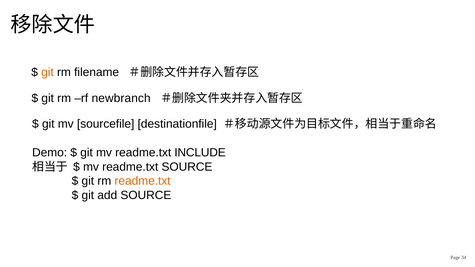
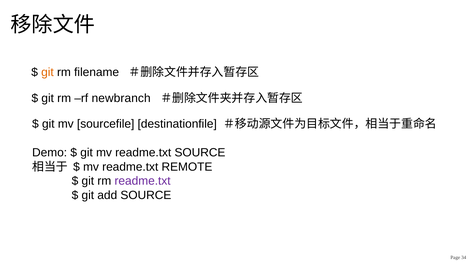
readme.txt INCLUDE: INCLUDE -> SOURCE
readme.txt SOURCE: SOURCE -> REMOTE
readme.txt at (143, 181) colour: orange -> purple
